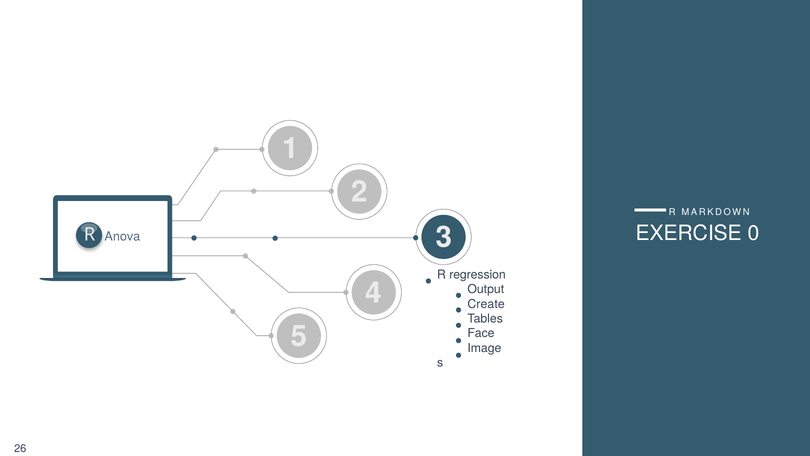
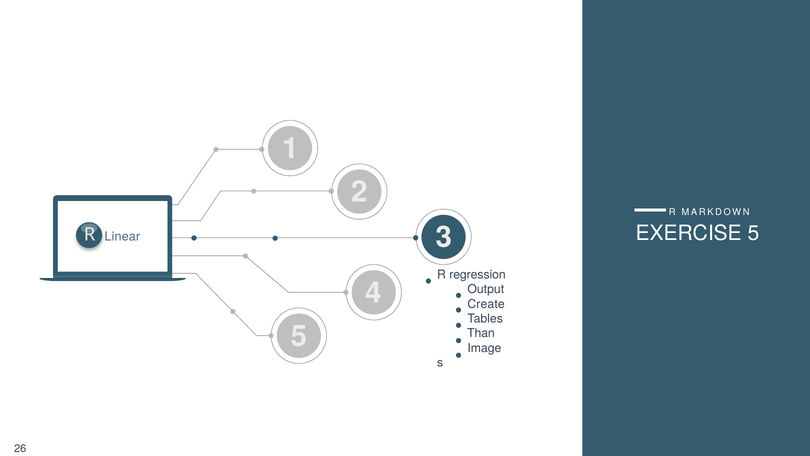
EXERCISE 0: 0 -> 5
Anova: Anova -> Linear
Face: Face -> Than
